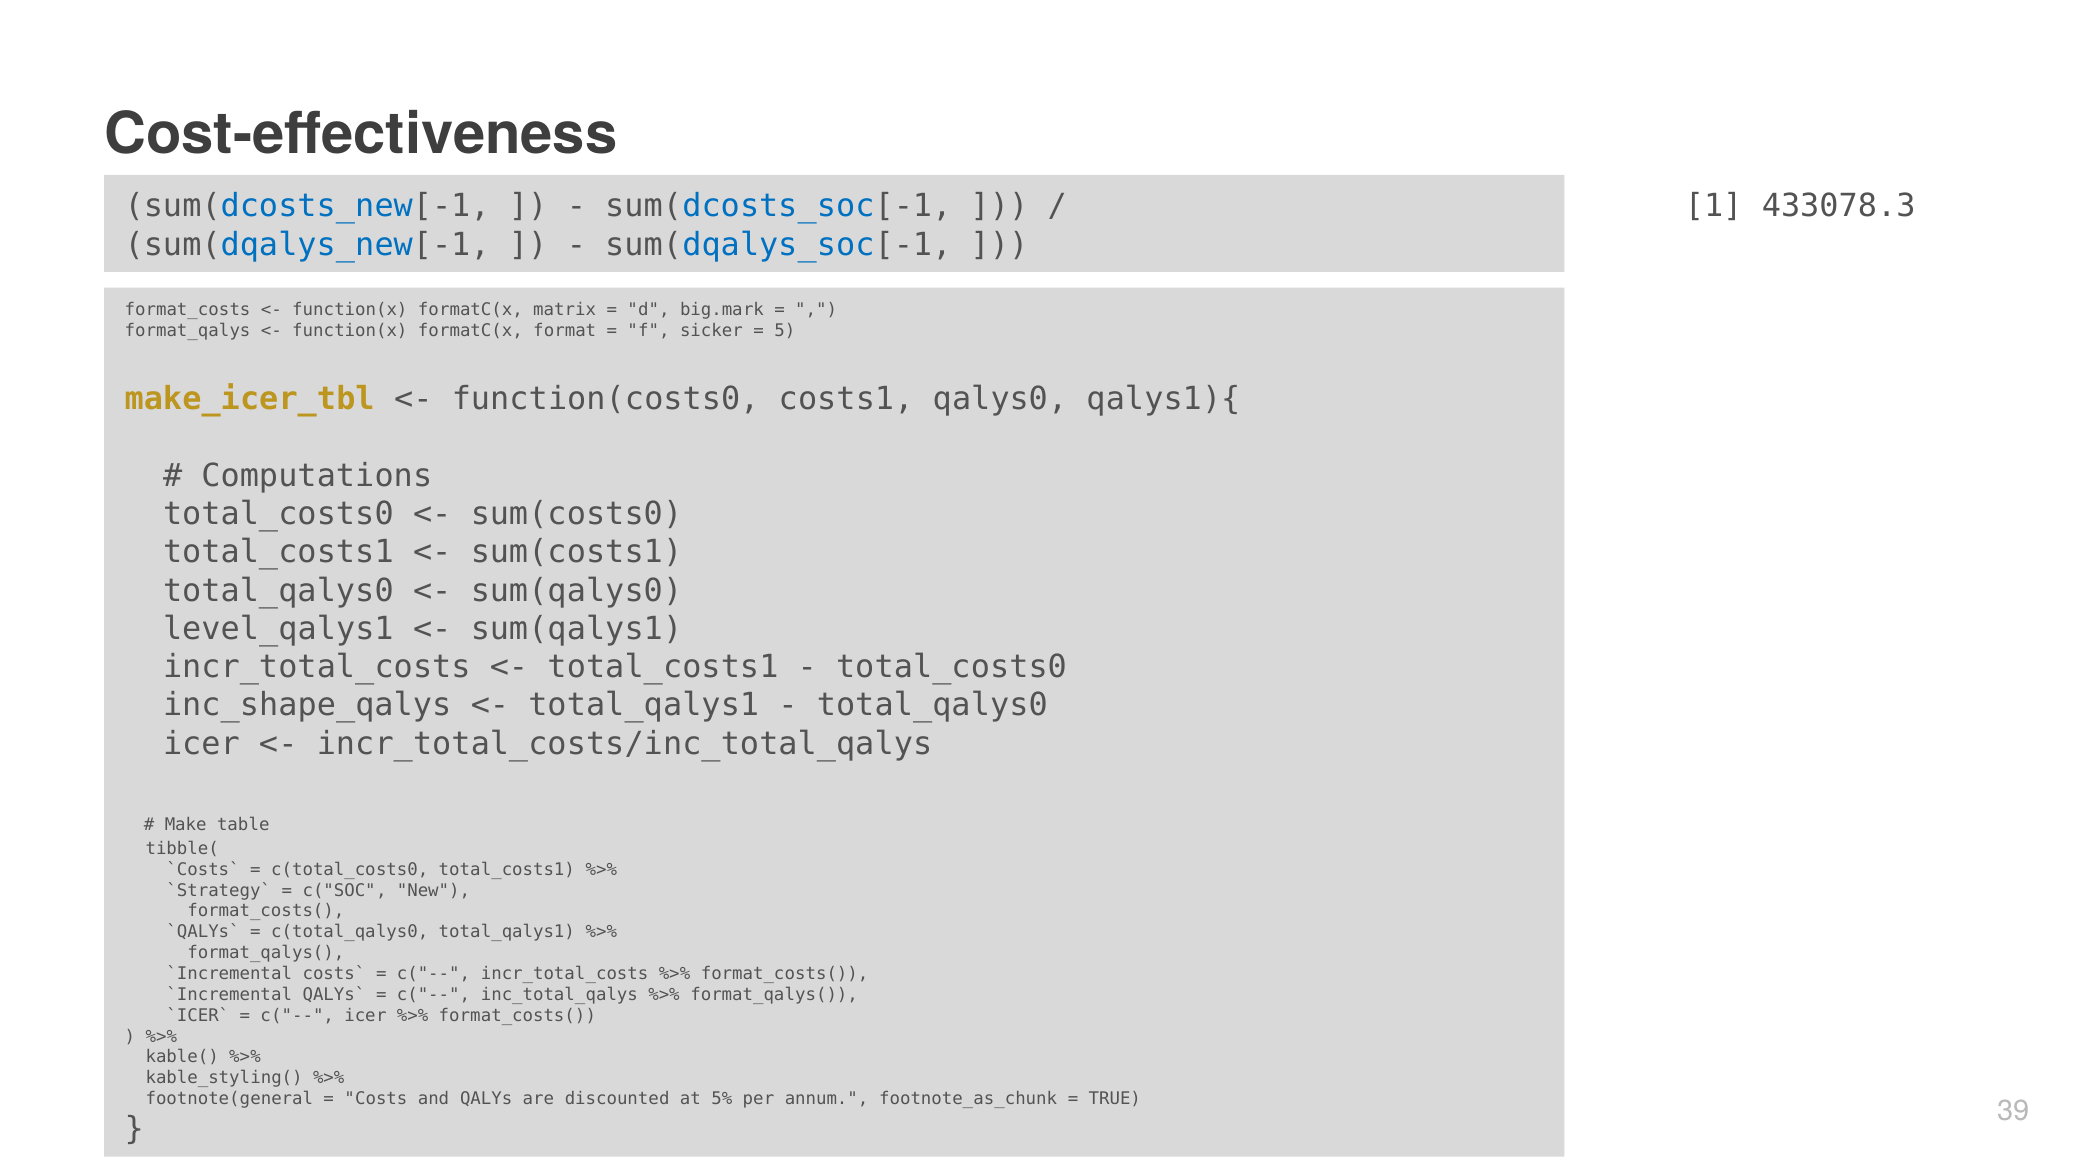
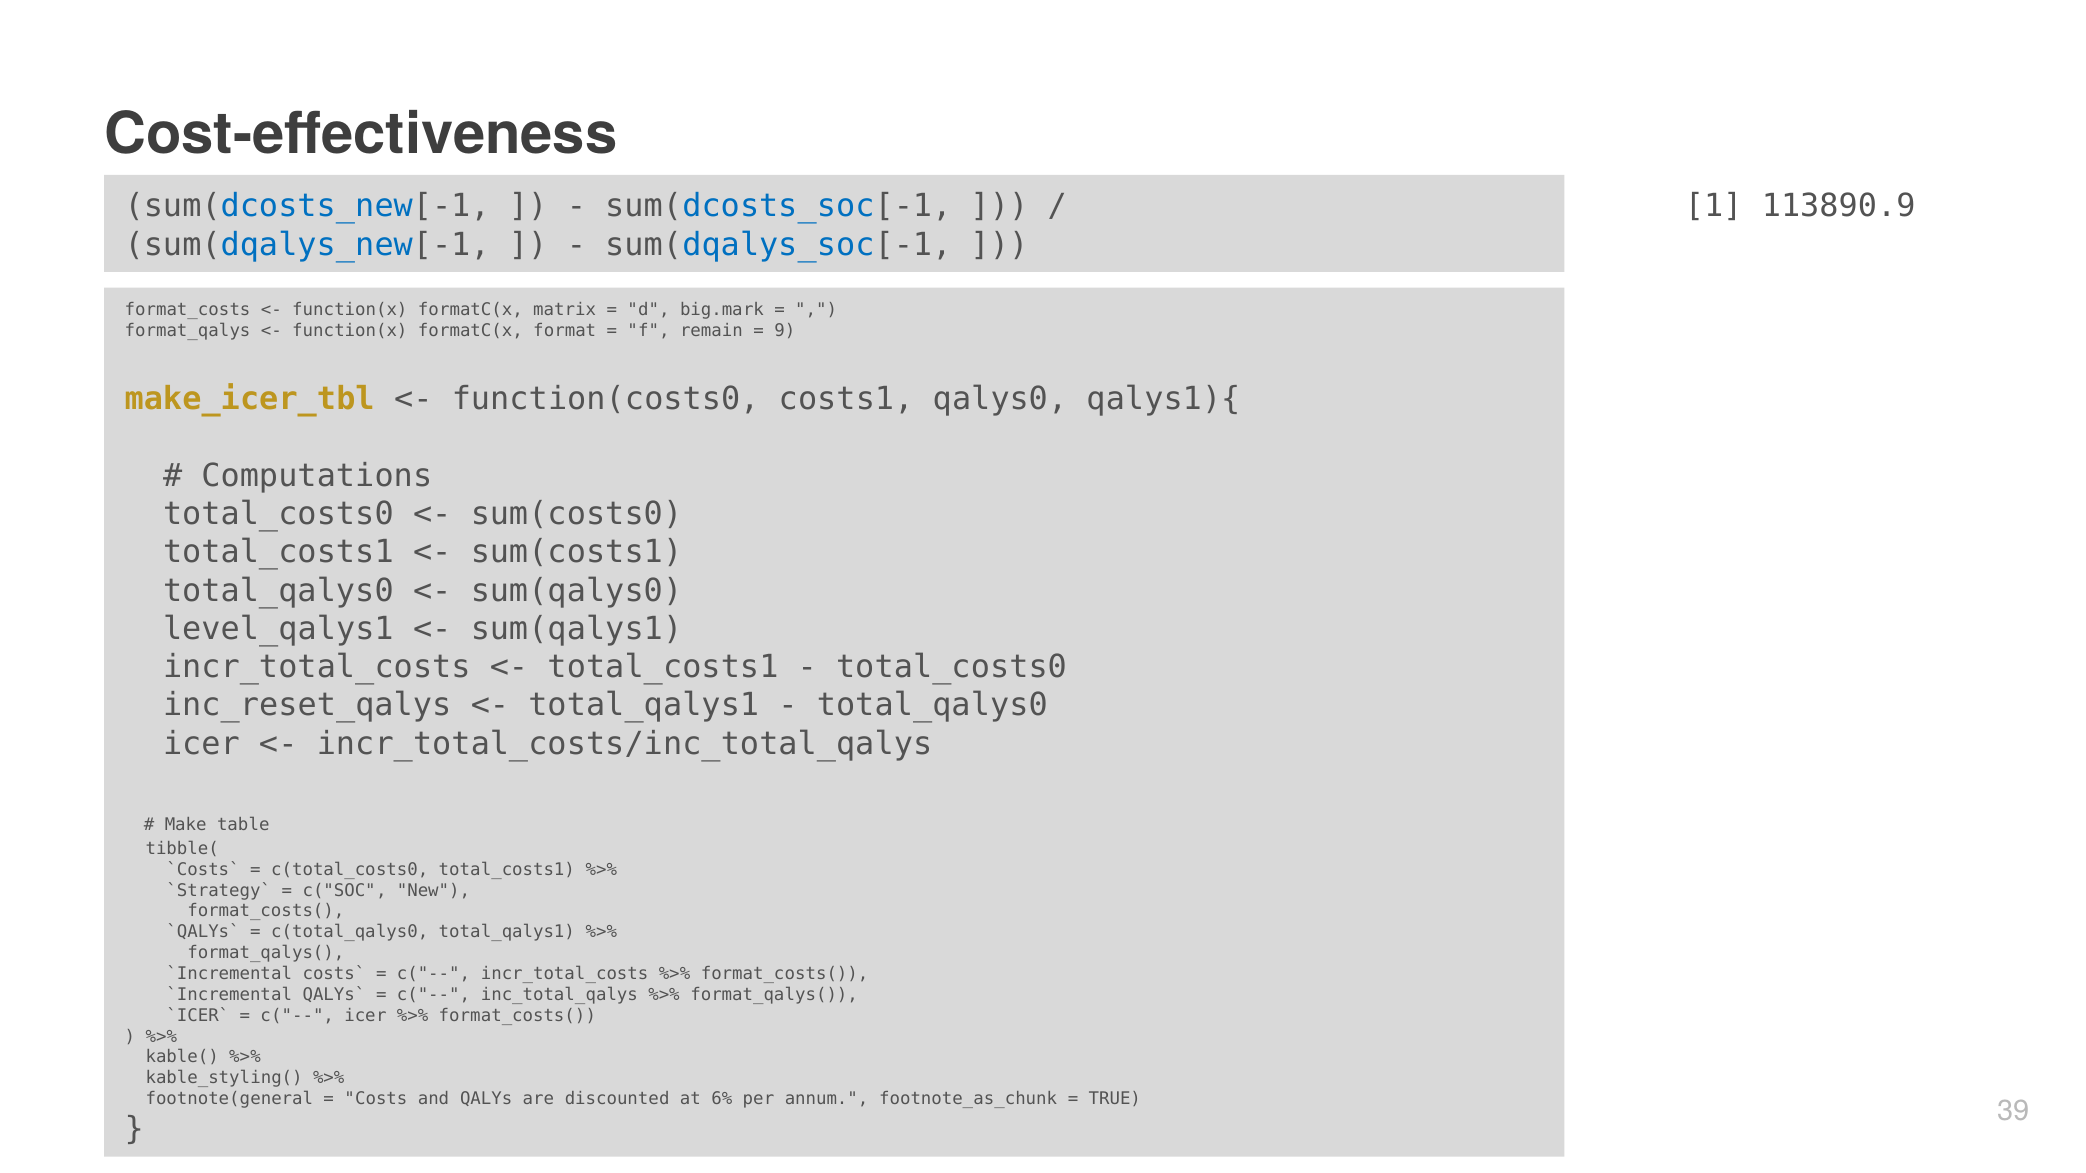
433078.3: 433078.3 -> 113890.9
sicker: sicker -> remain
5: 5 -> 9
inc_shape_qalys: inc_shape_qalys -> inc_reset_qalys
5%: 5% -> 6%
